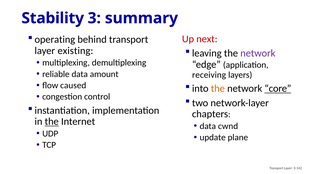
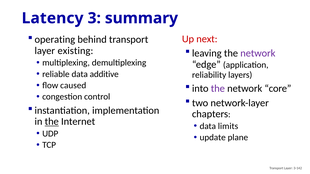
Stability: Stability -> Latency
amount: amount -> additive
receiving: receiving -> reliability
the at (218, 89) colour: orange -> purple
core underline: present -> none
cwnd: cwnd -> limits
